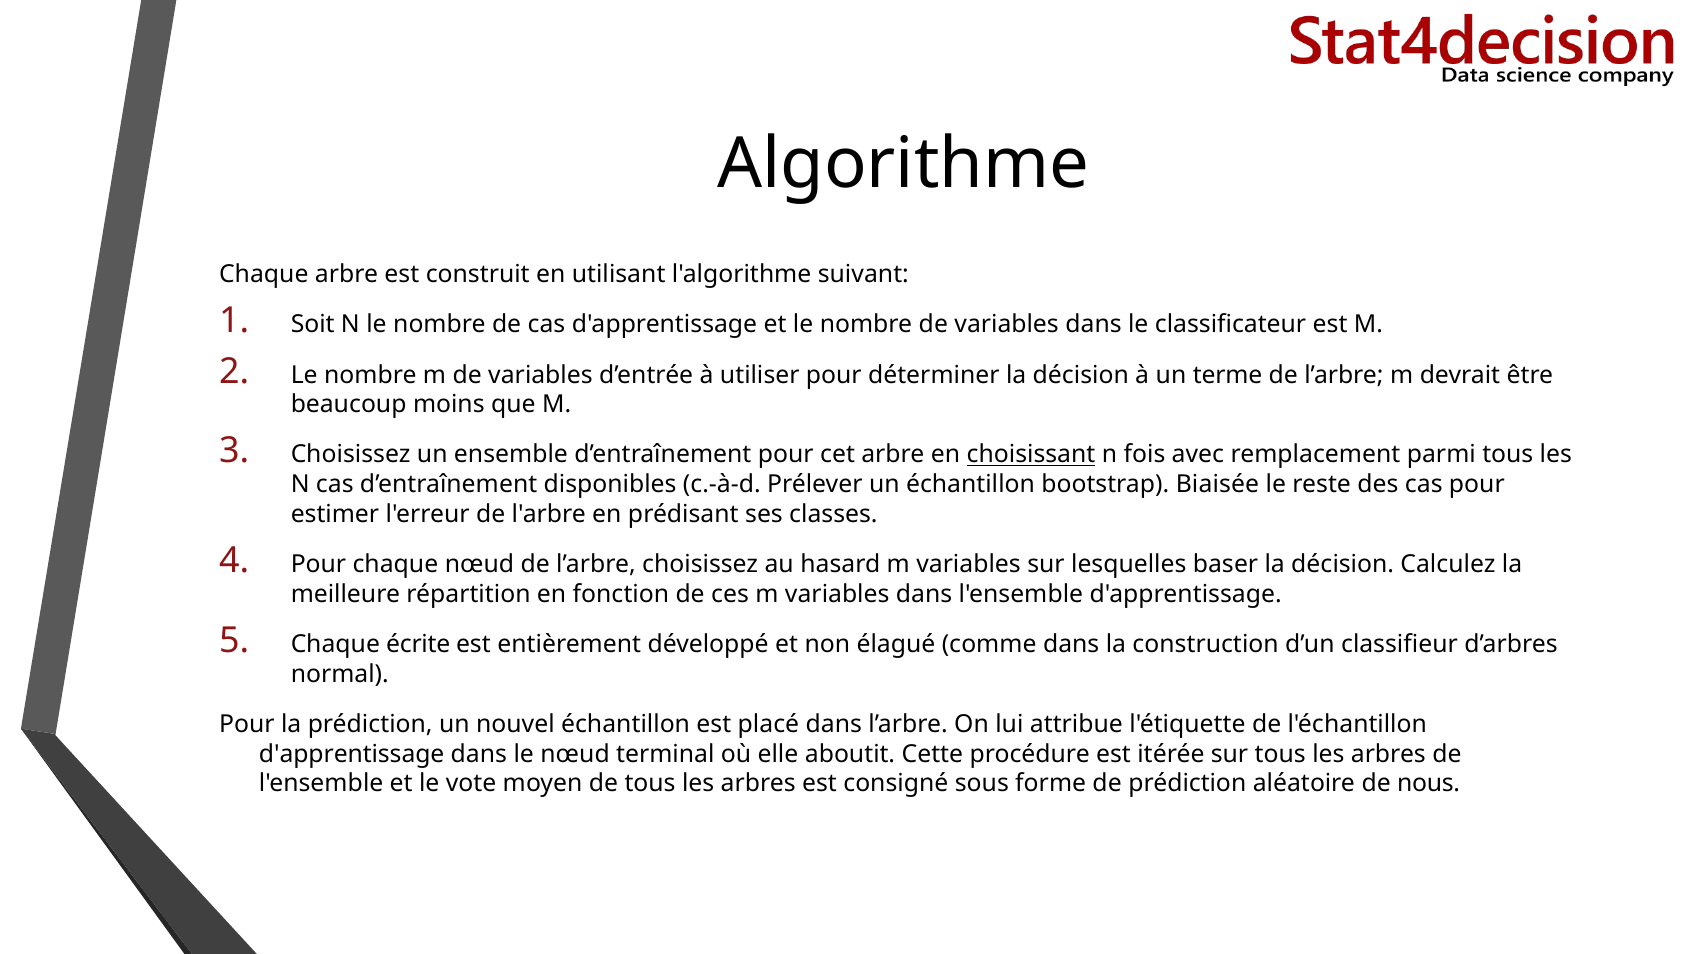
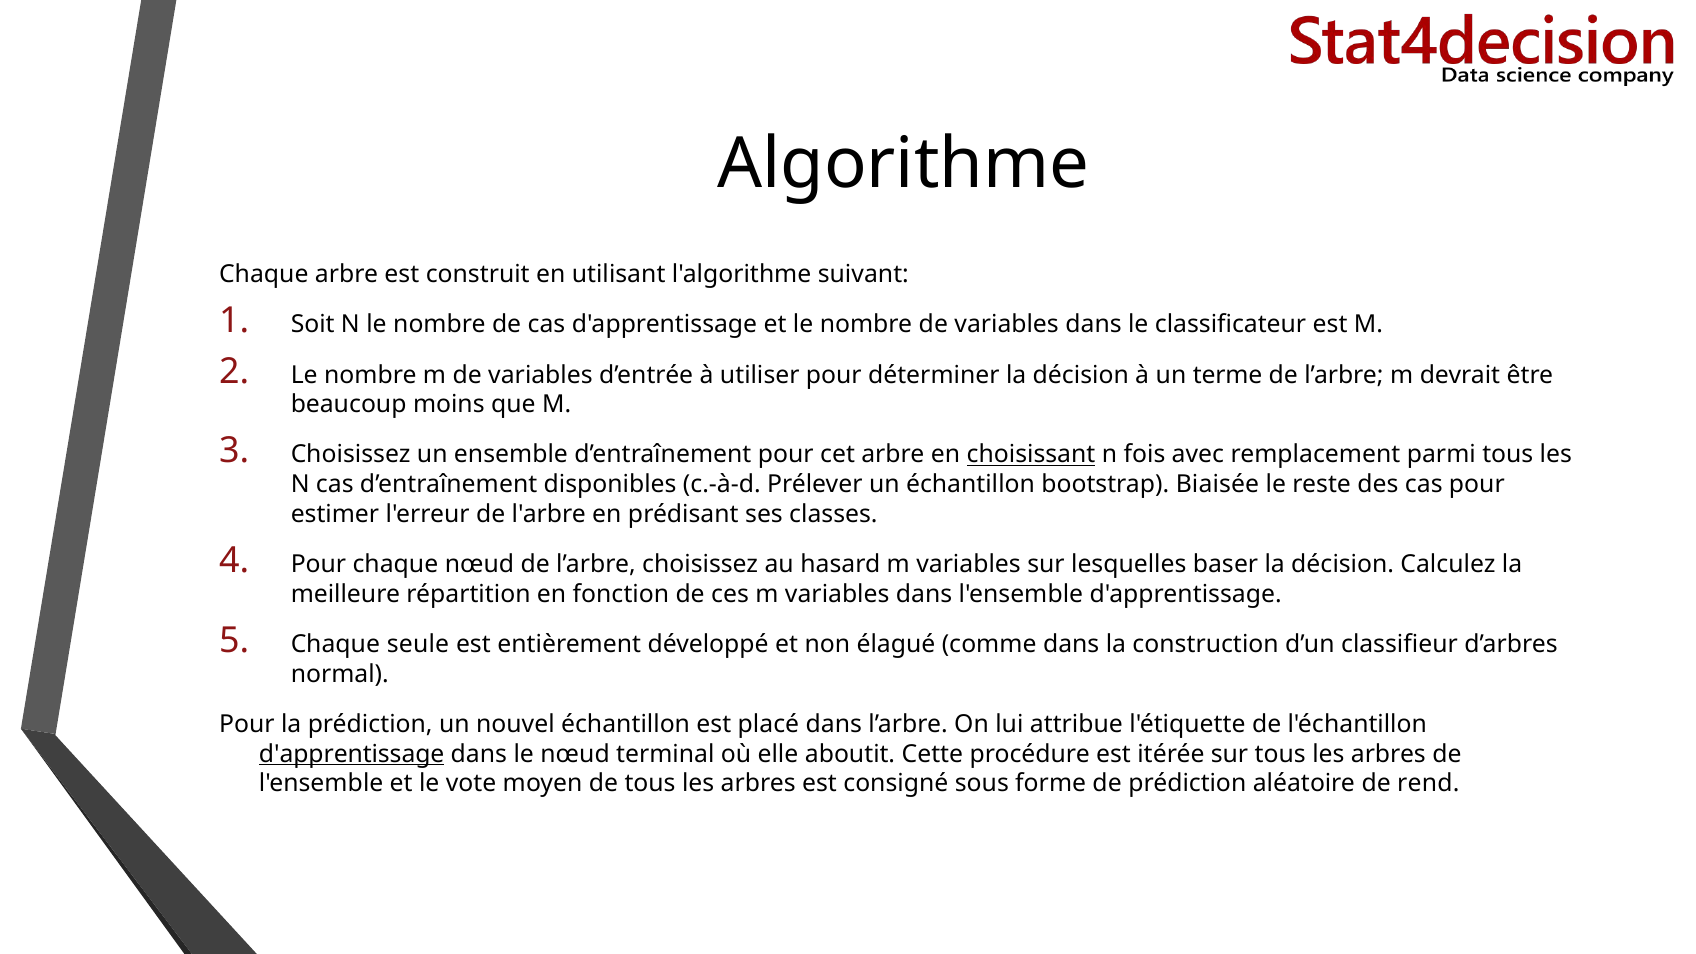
écrite: écrite -> seule
d'apprentissage at (352, 754) underline: none -> present
nous: nous -> rend
